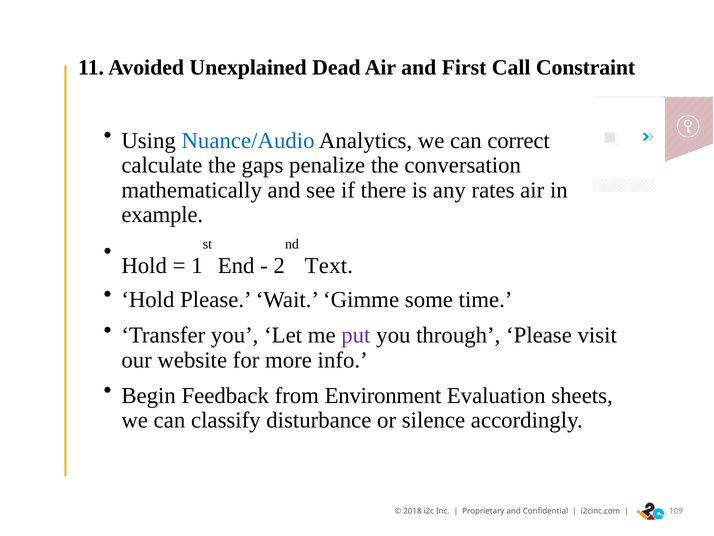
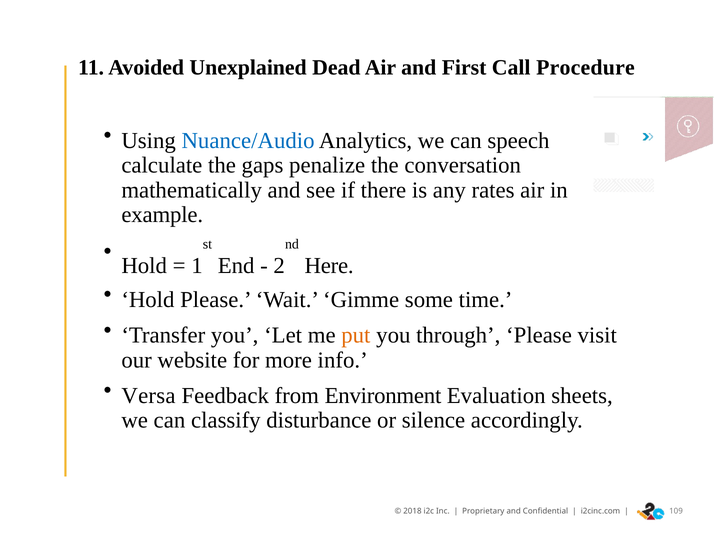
Constraint: Constraint -> Procedure
correct: correct -> speech
Text: Text -> Here
put colour: purple -> orange
Begin: Begin -> Versa
